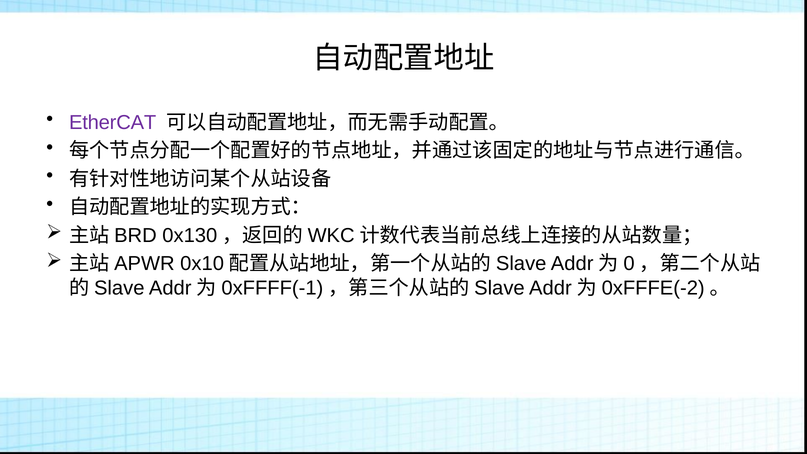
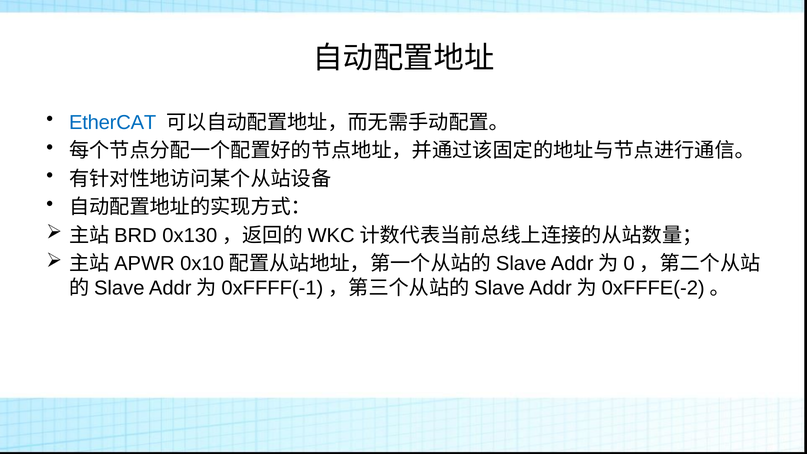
EtherCAT colour: purple -> blue
